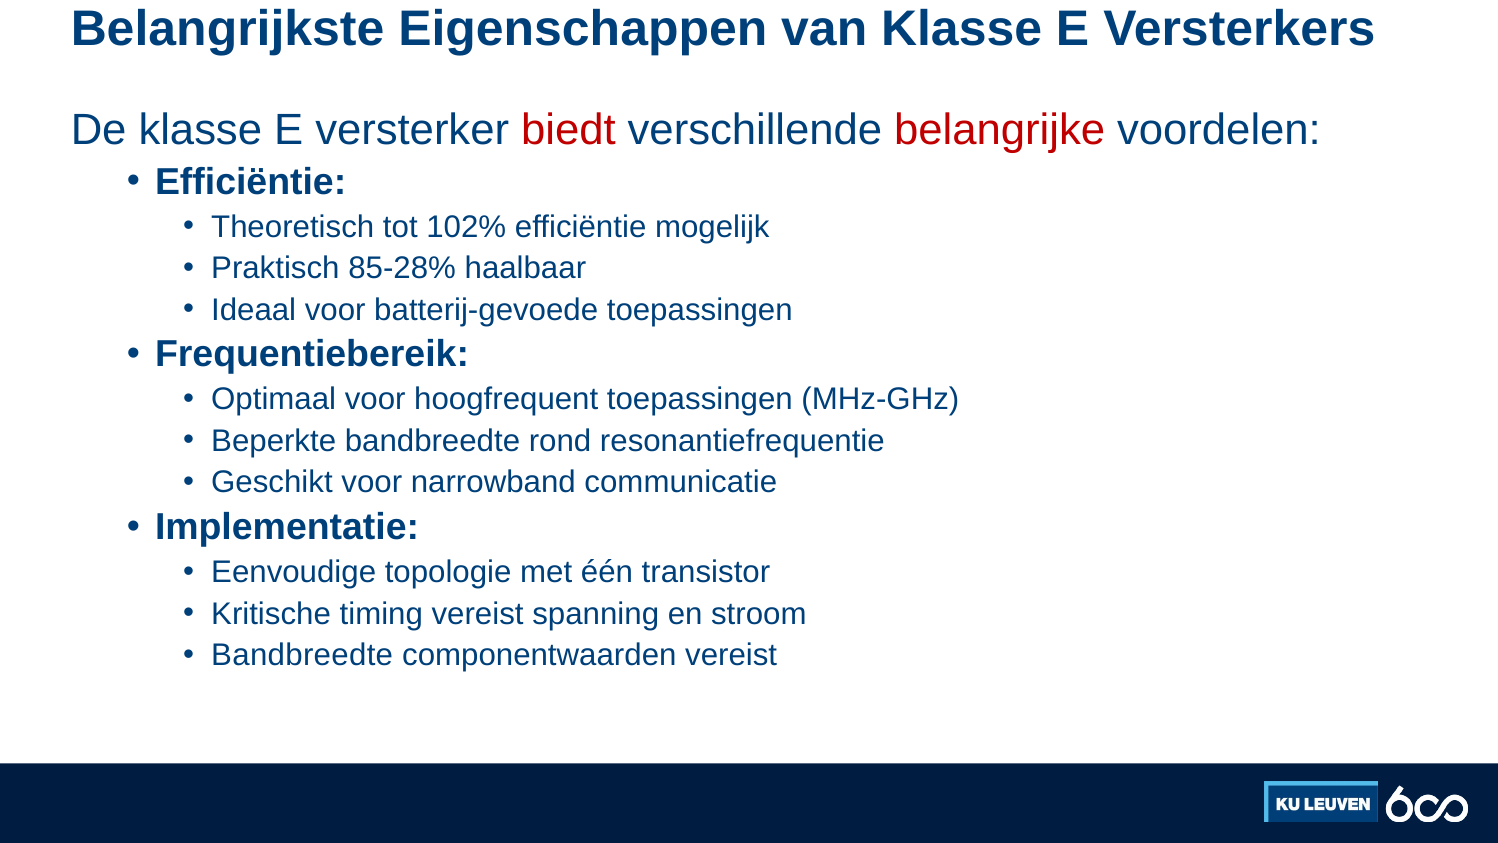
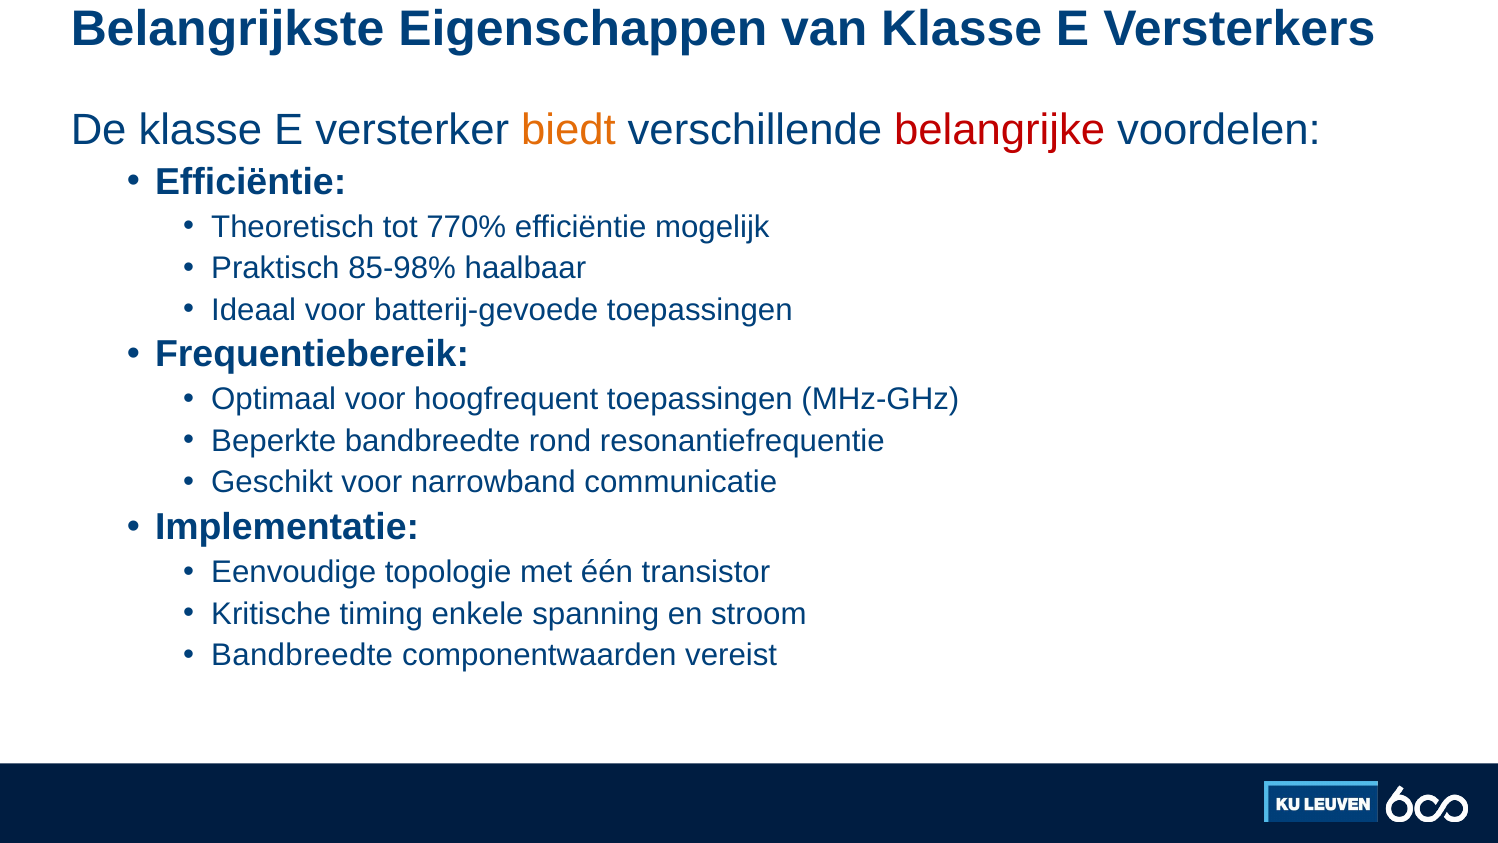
biedt colour: red -> orange
102%: 102% -> 770%
85-28%: 85-28% -> 85-98%
timing vereist: vereist -> enkele
